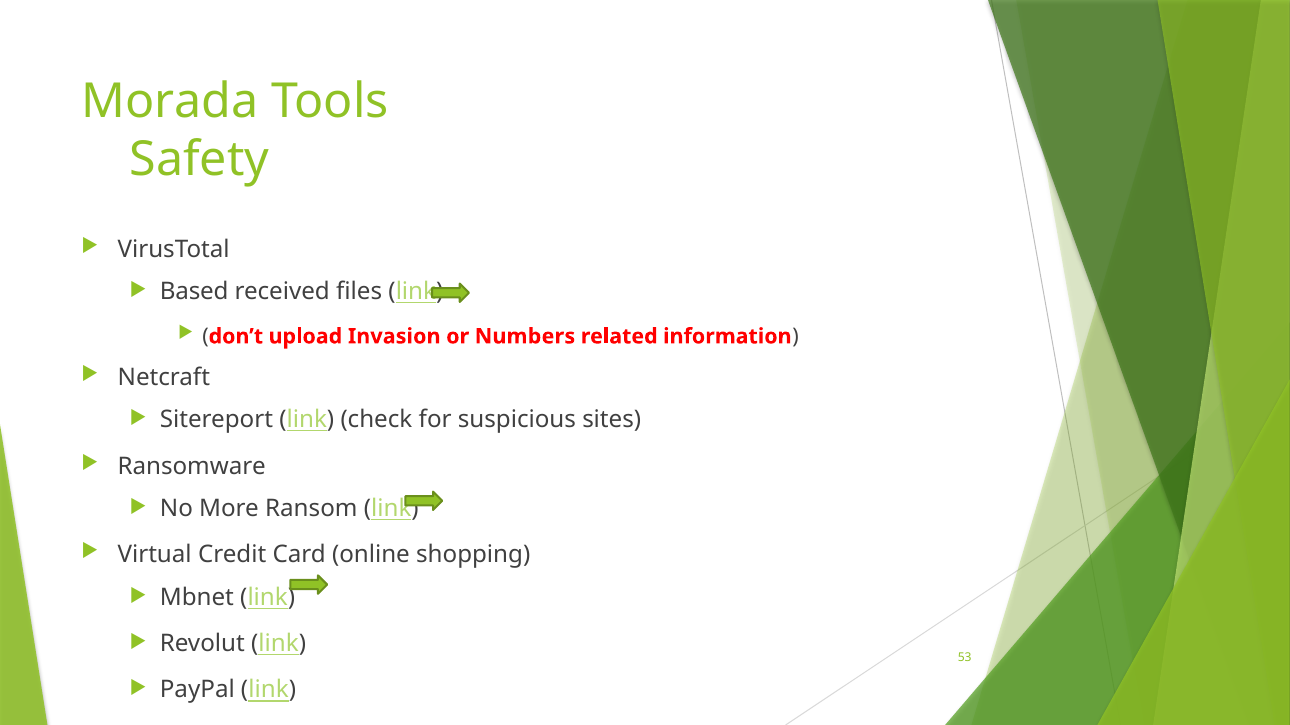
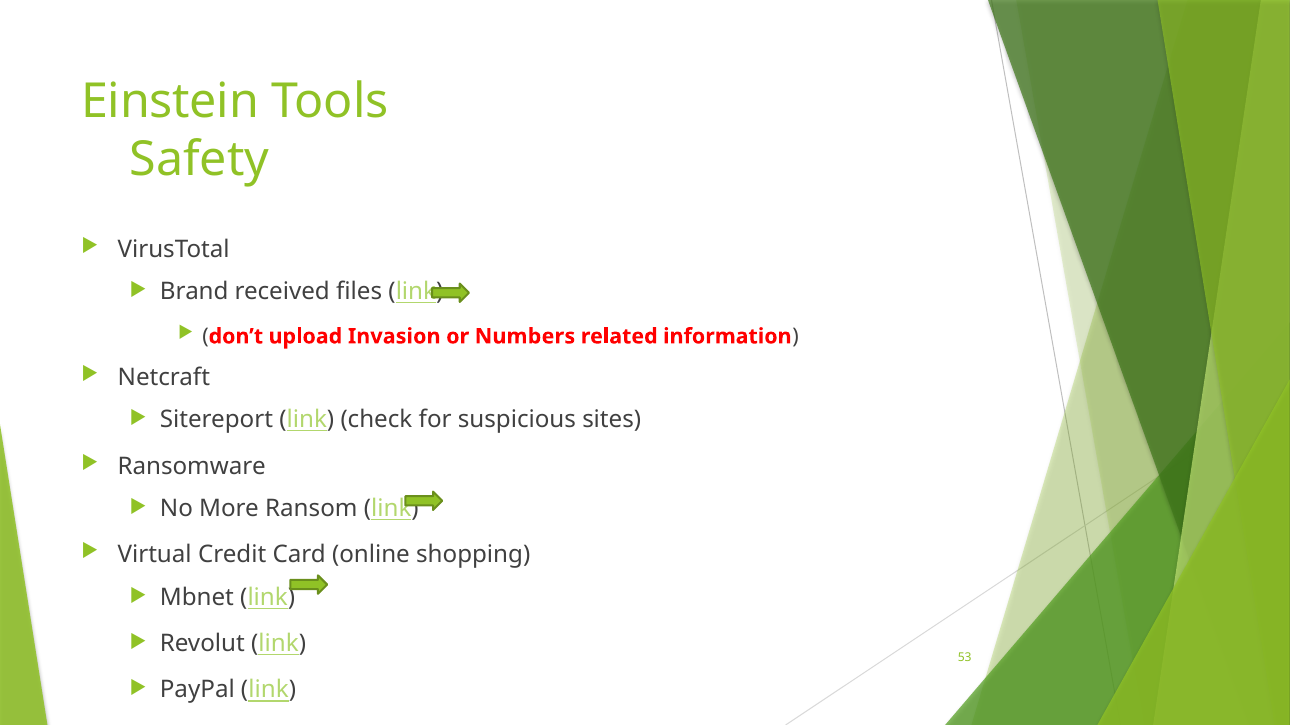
Morada: Morada -> Einstein
Based: Based -> Brand
